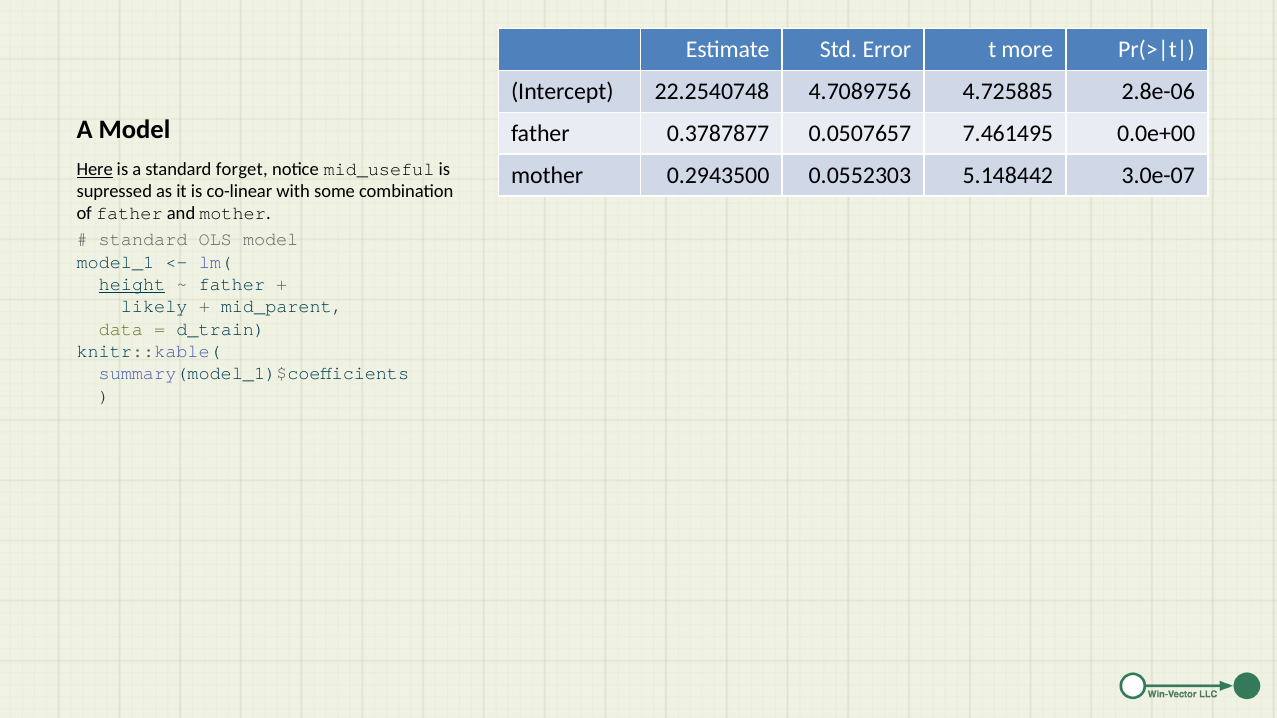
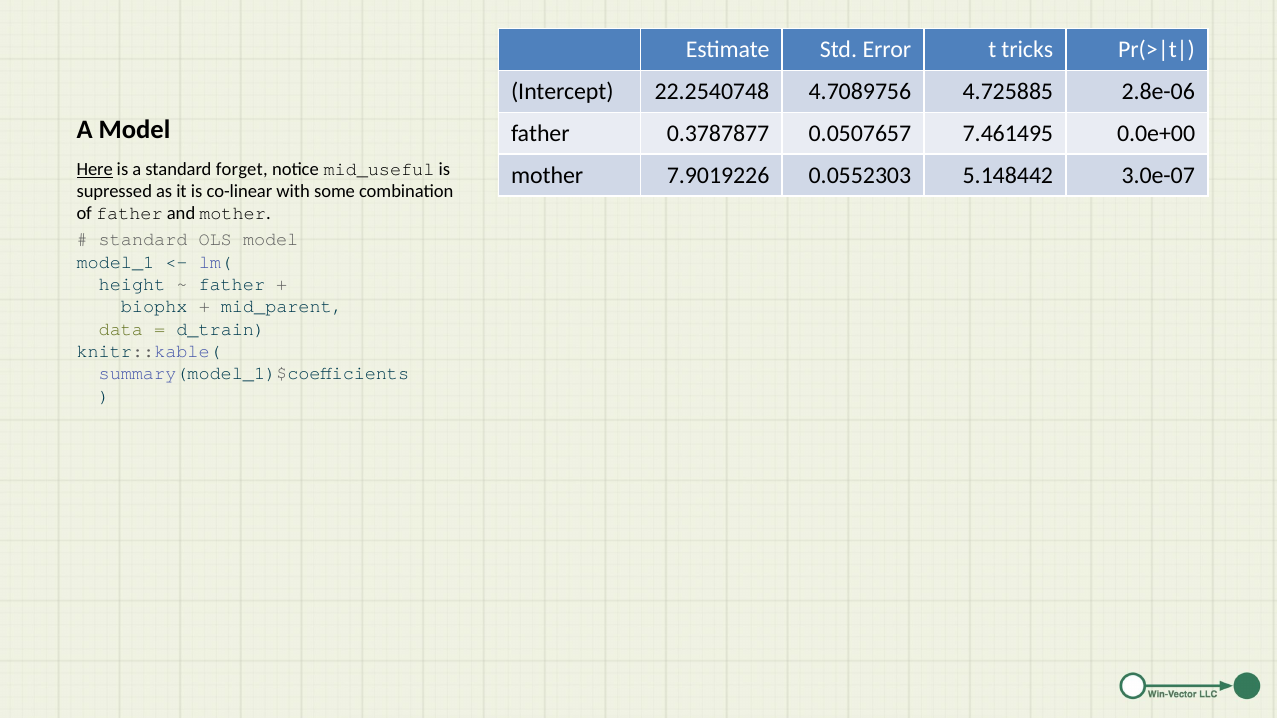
more: more -> tricks
0.2943500: 0.2943500 -> 7.9019226
height underline: present -> none
likely: likely -> biophx
